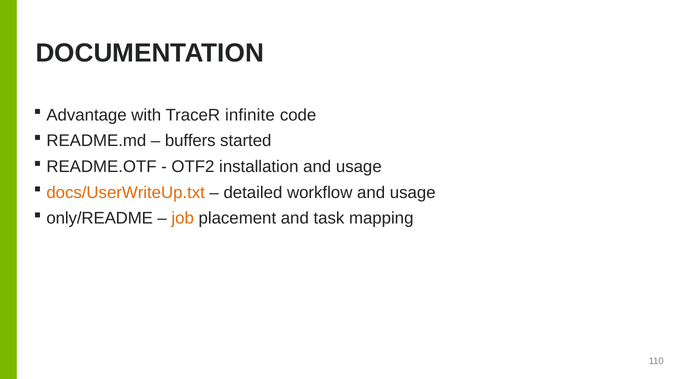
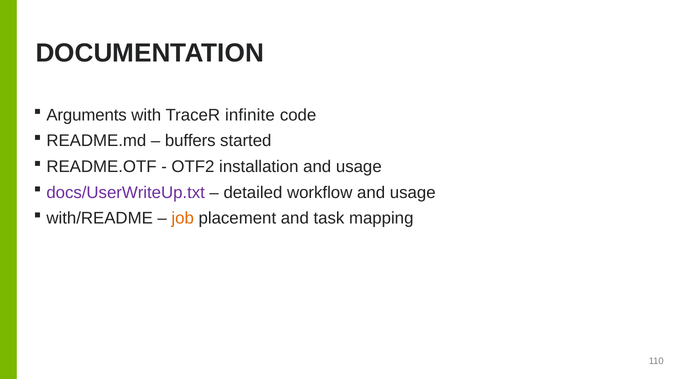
Advantage: Advantage -> Arguments
docs/UserWriteUp.txt colour: orange -> purple
only/README: only/README -> with/README
